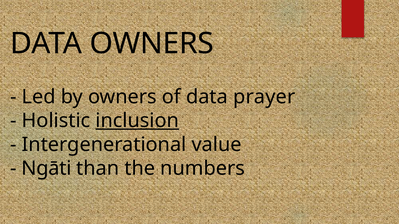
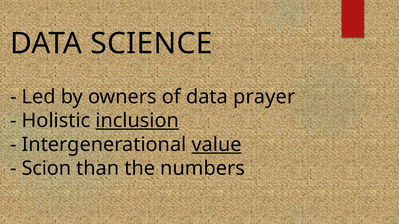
DATA OWNERS: OWNERS -> SCIENCE
value underline: none -> present
Ngāti: Ngāti -> Scion
